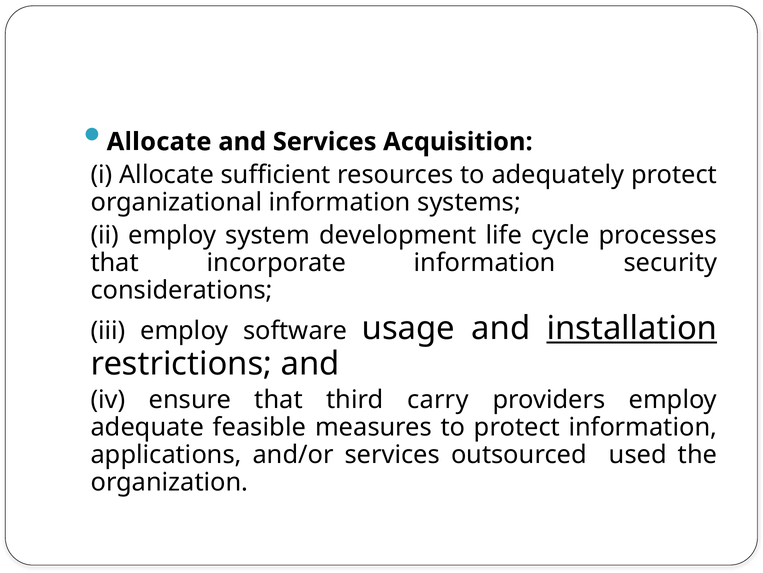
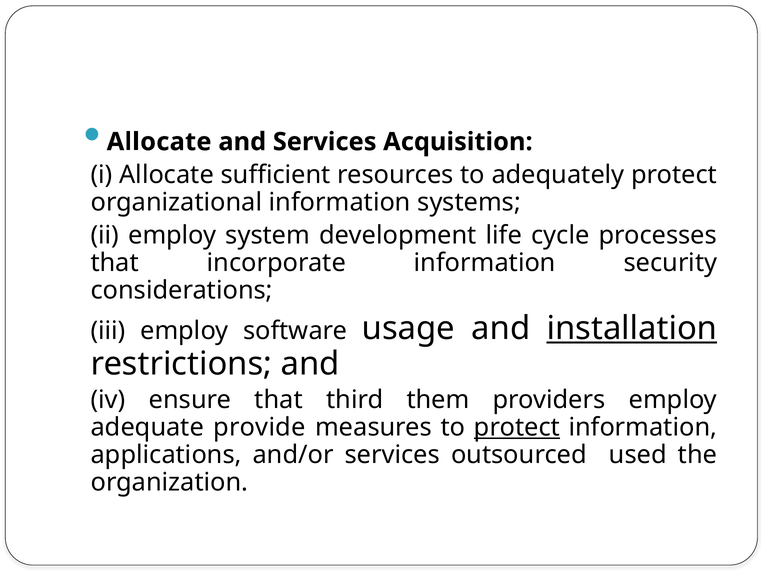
carry: carry -> them
feasible: feasible -> provide
protect at (517, 427) underline: none -> present
